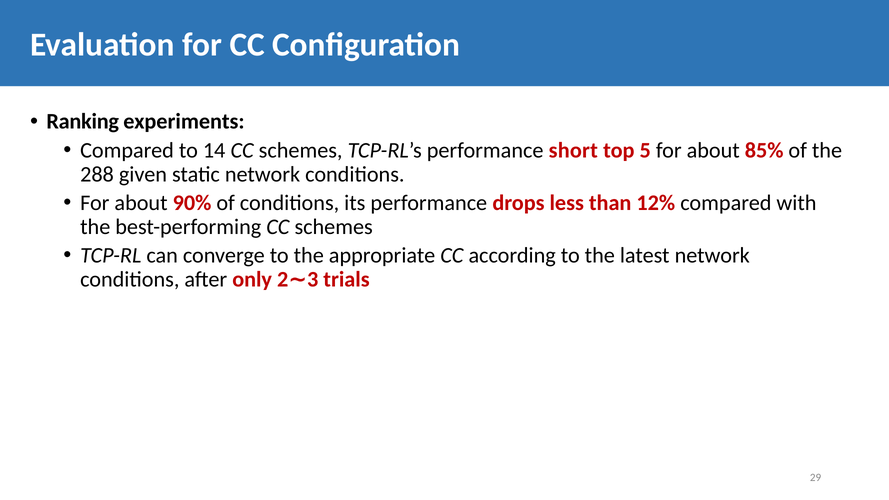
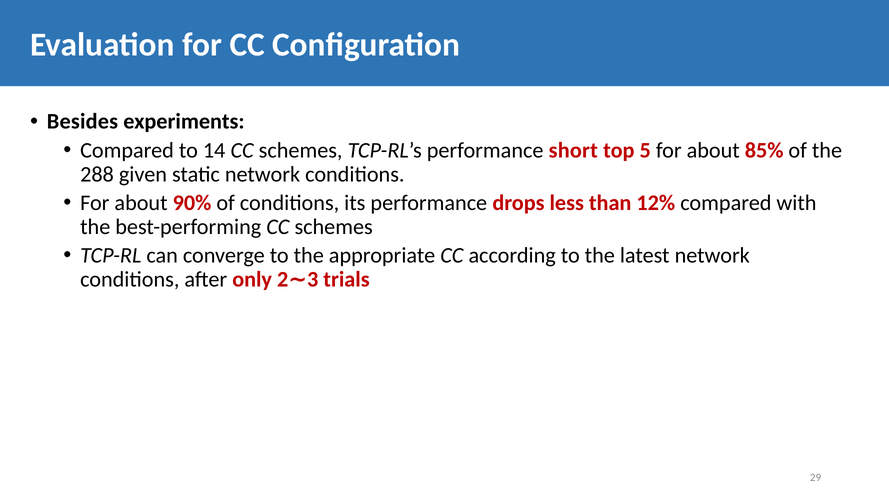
Ranking: Ranking -> Besides
